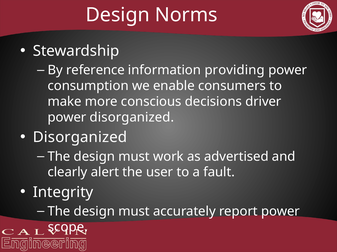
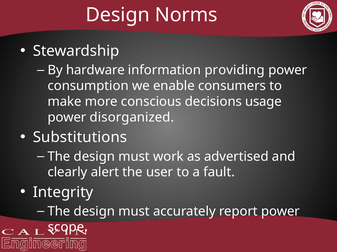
reference: reference -> hardware
driver: driver -> usage
Disorganized at (80, 138): Disorganized -> Substitutions
